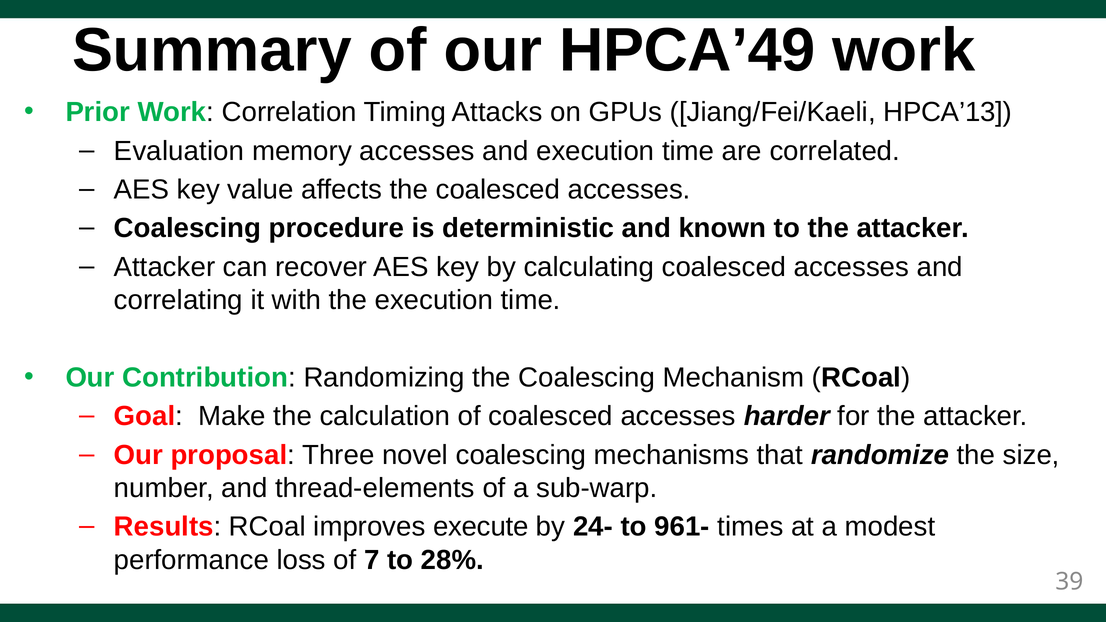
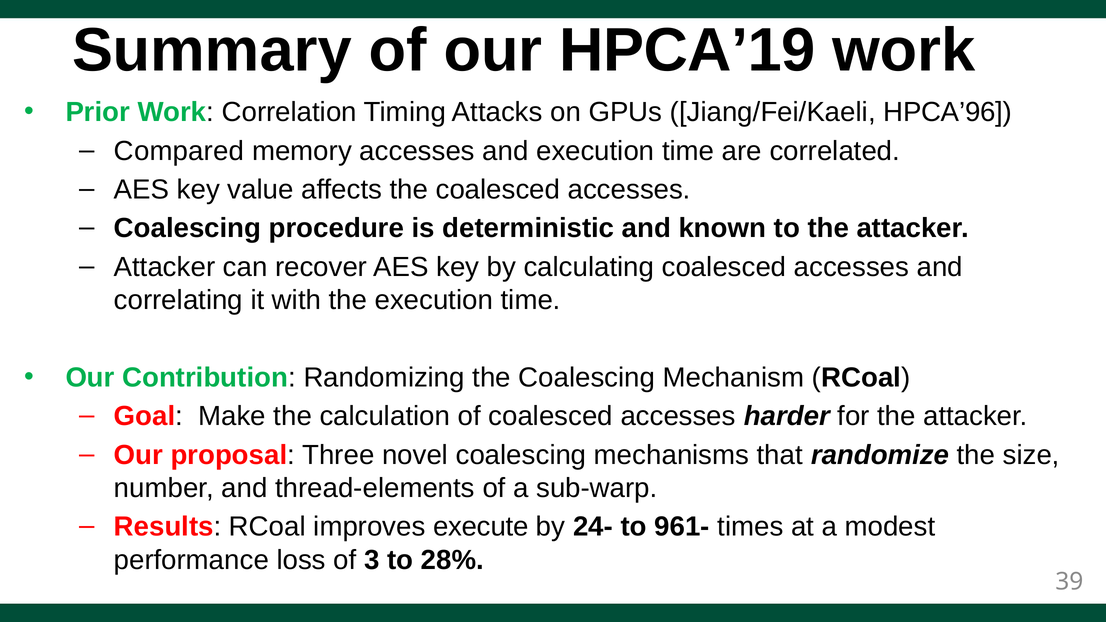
HPCA’49: HPCA’49 -> HPCA’19
HPCA’13: HPCA’13 -> HPCA’96
Evaluation: Evaluation -> Compared
7: 7 -> 3
